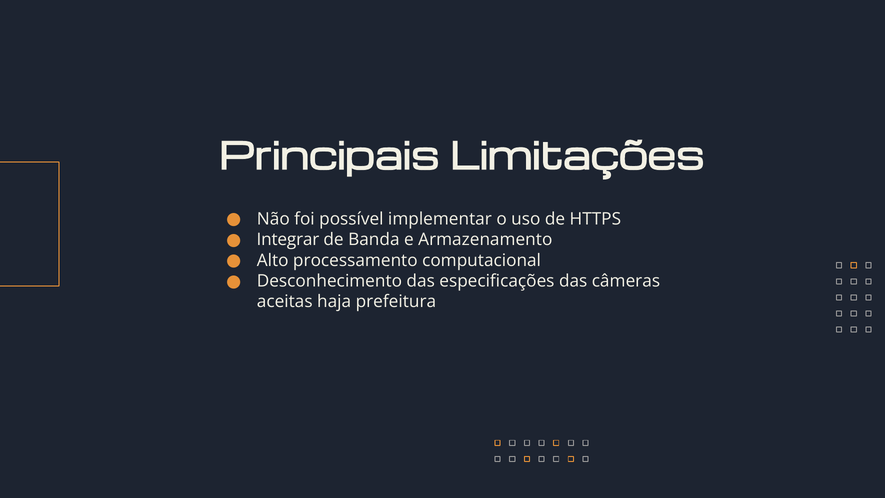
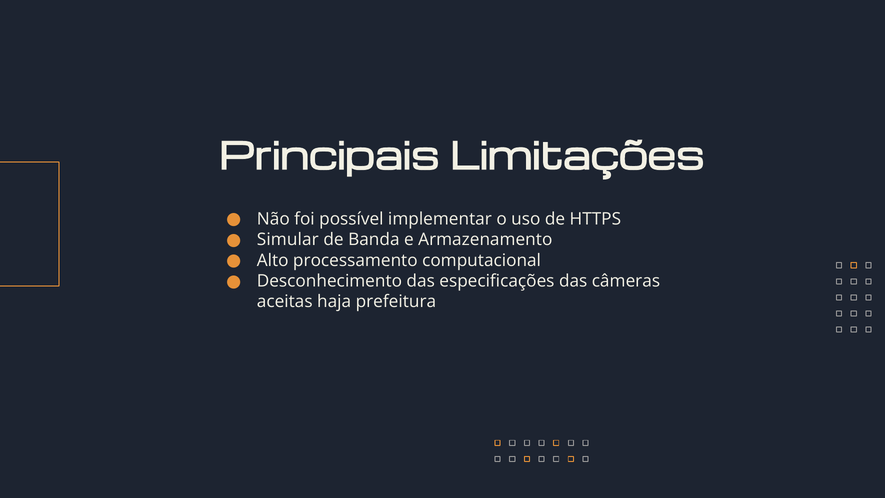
Integrar: Integrar -> Simular
